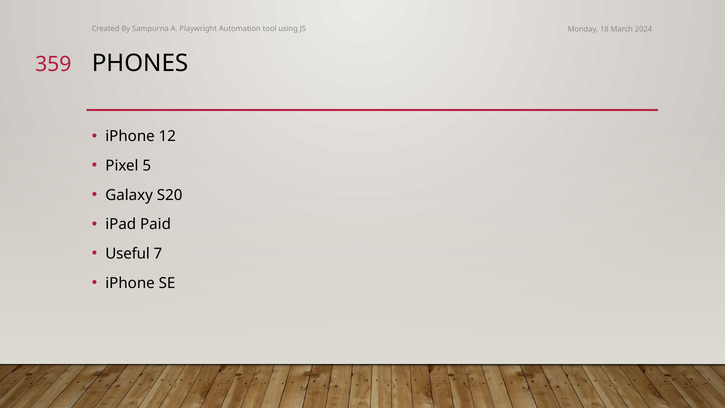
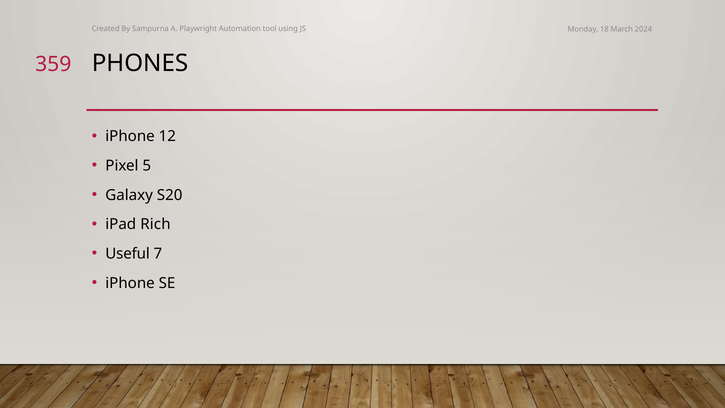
Paid: Paid -> Rich
